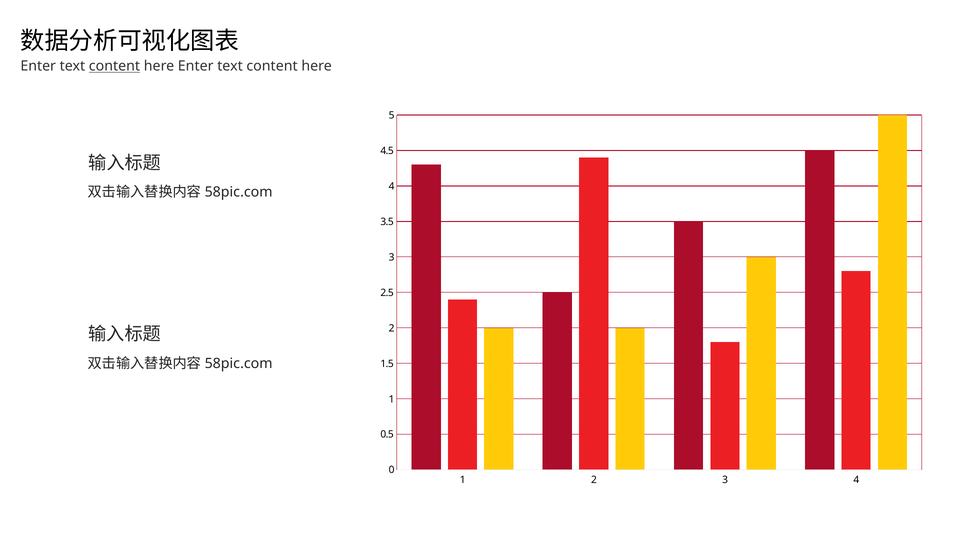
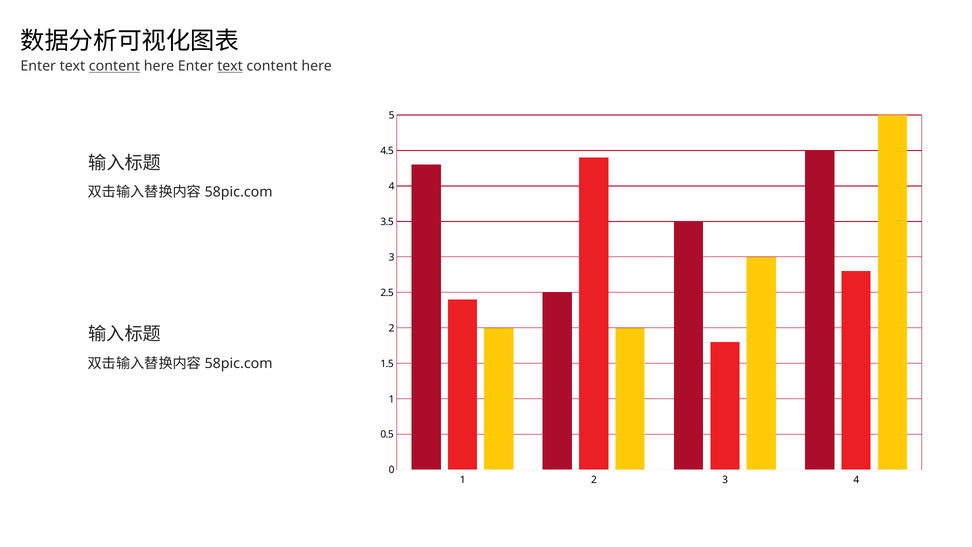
text at (230, 66) underline: none -> present
